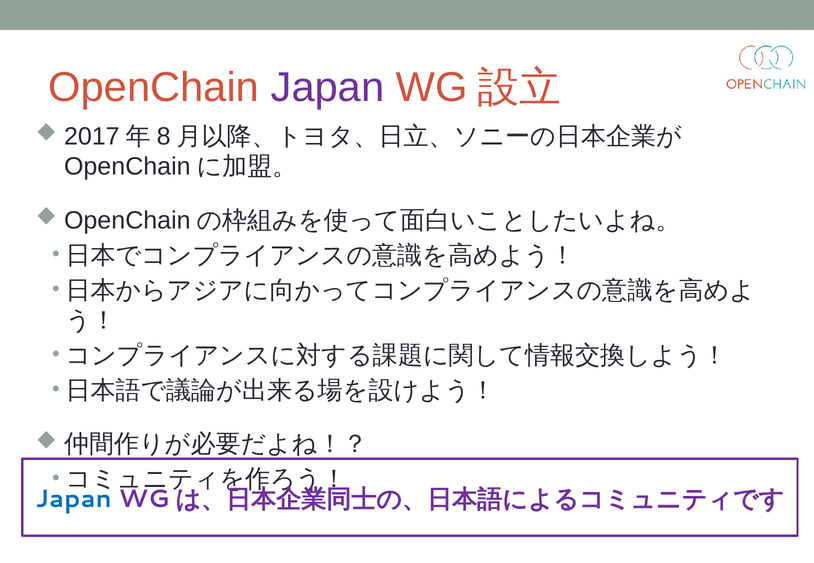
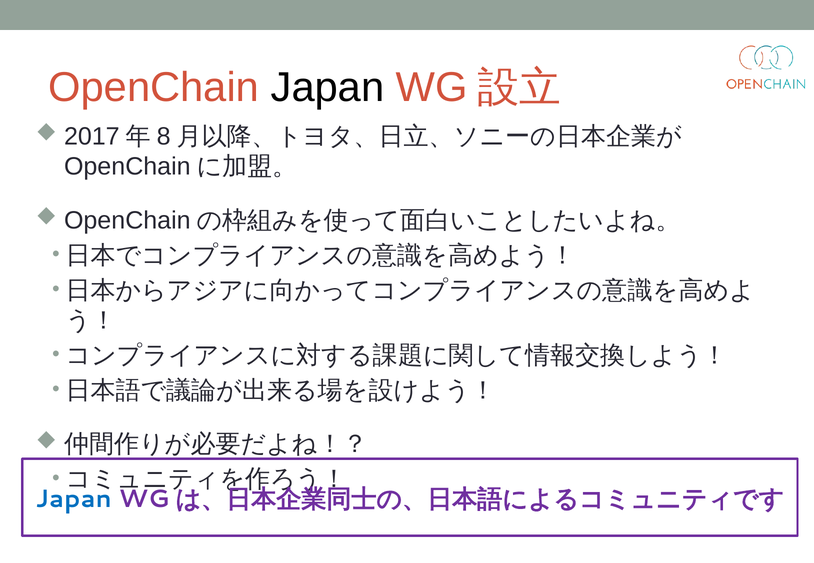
Japan at (328, 87) colour: purple -> black
